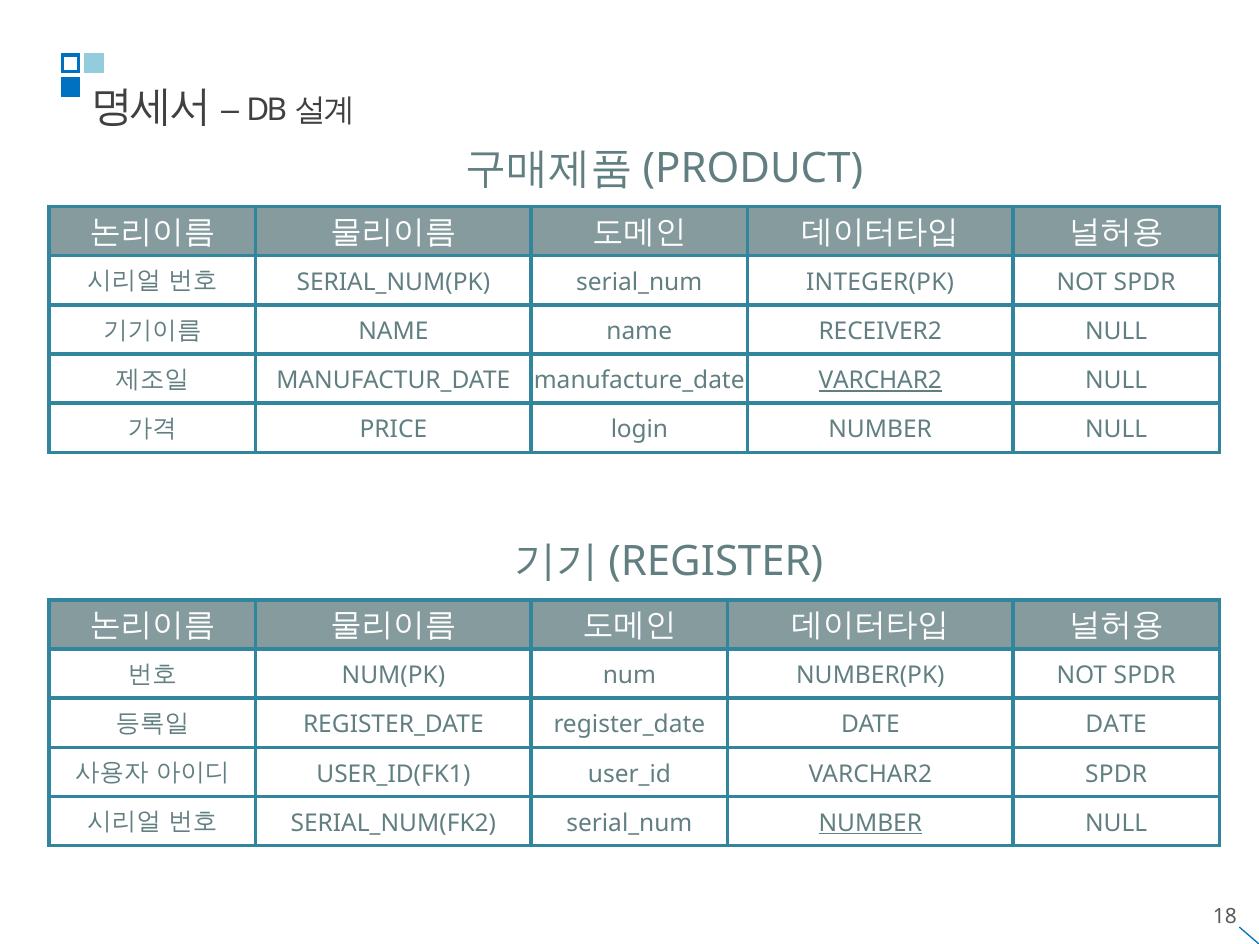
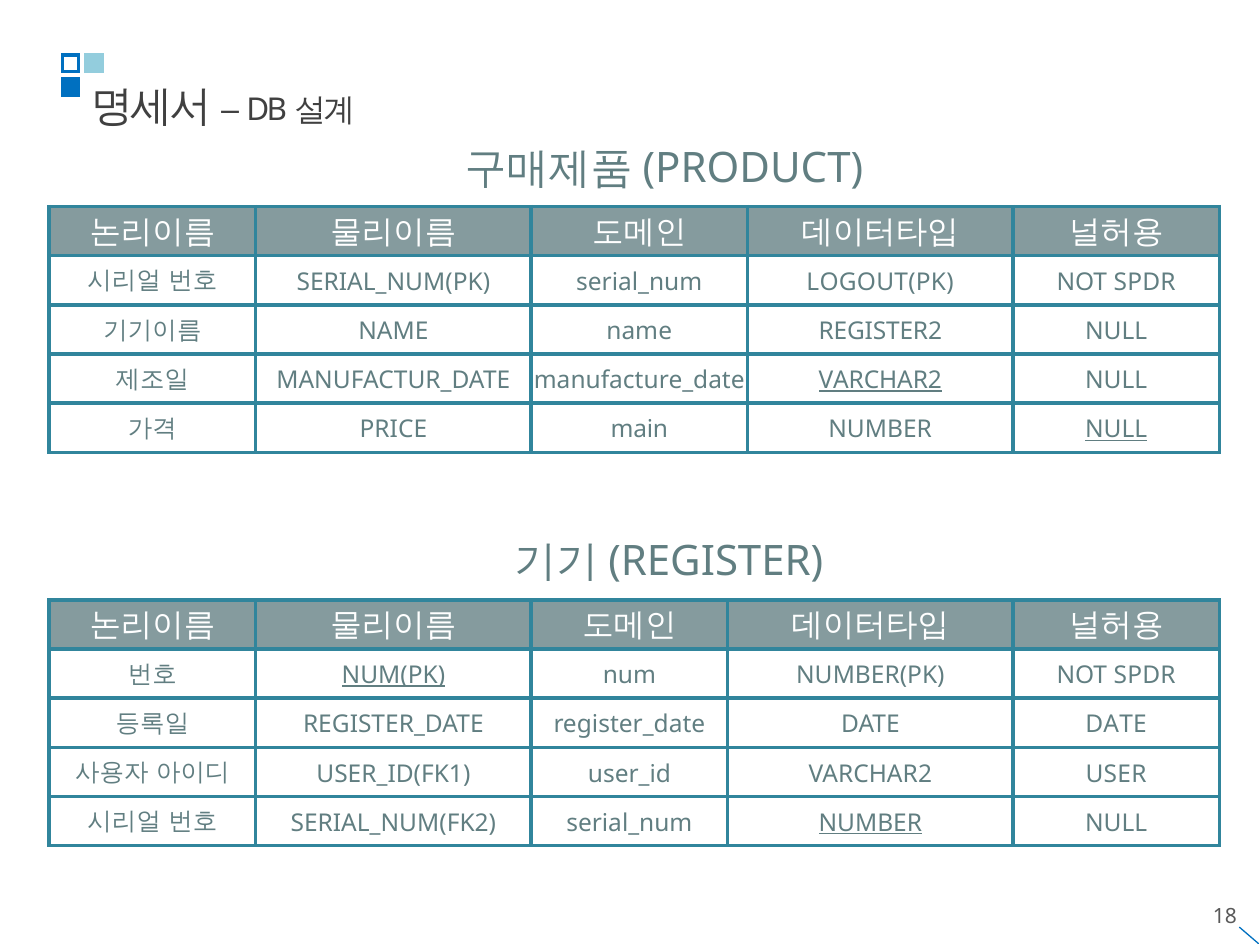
INTEGER(PK: INTEGER(PK -> LOGOUT(PK
RECEIVER2: RECEIVER2 -> REGISTER2
login: login -> main
NULL at (1116, 430) underline: none -> present
NUM(PK underline: none -> present
VARCHAR2 SPDR: SPDR -> USER
